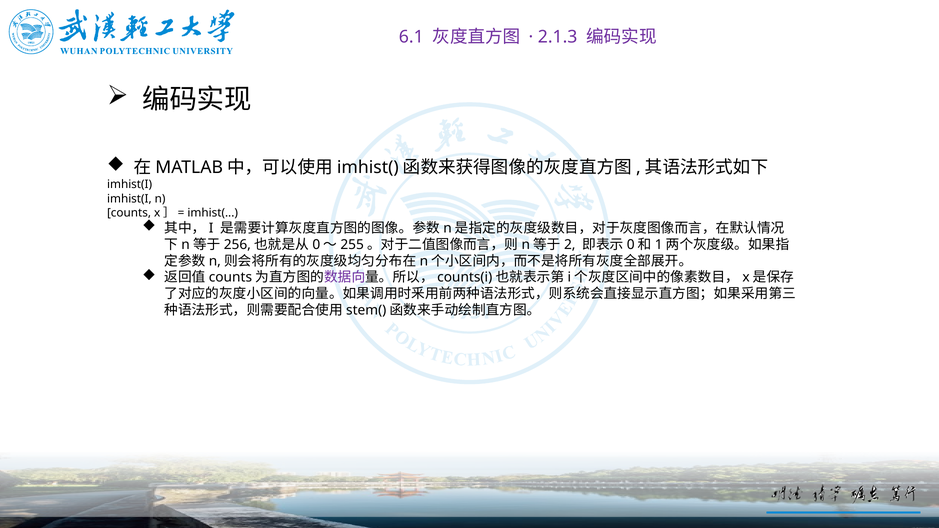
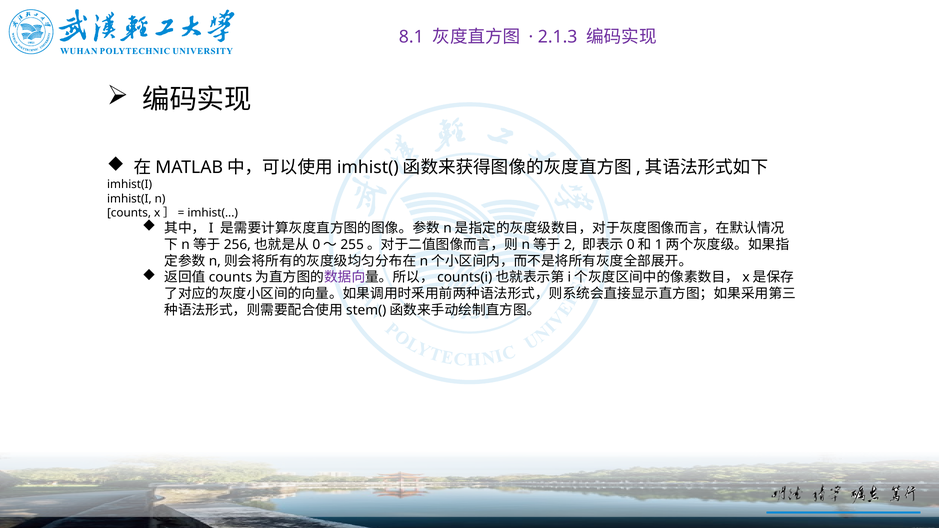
6.1: 6.1 -> 8.1
